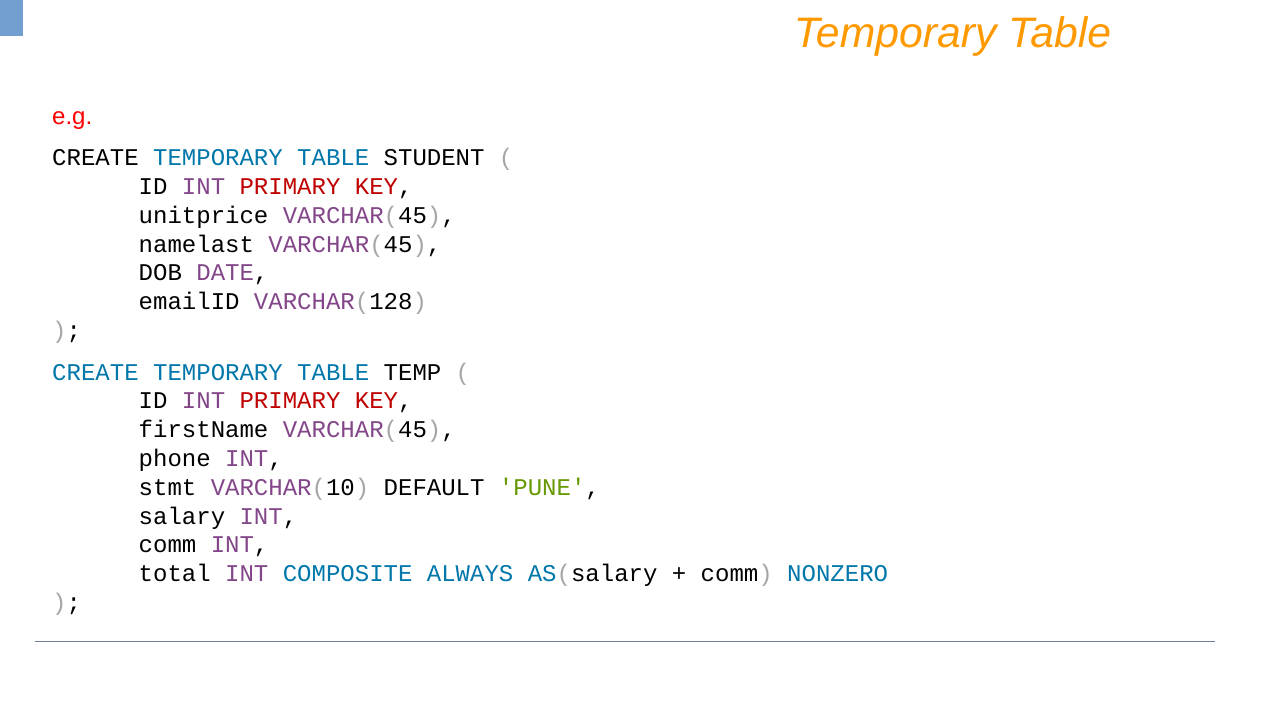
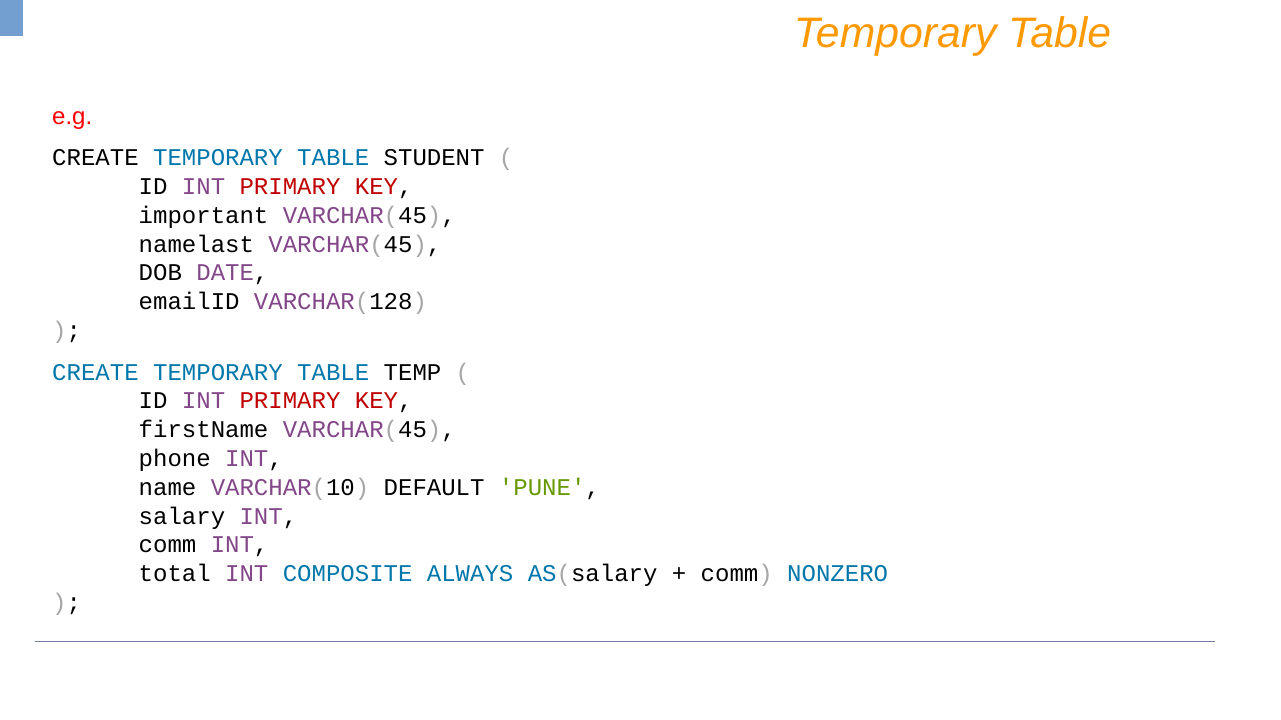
unitprice: unitprice -> important
stmt: stmt -> name
